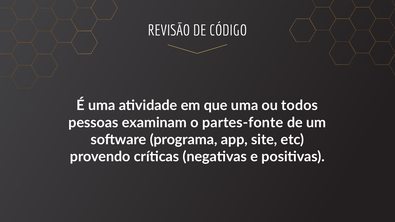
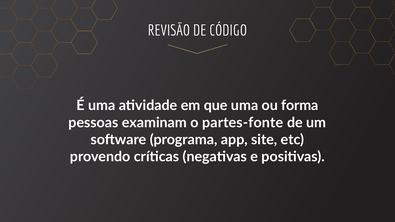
todos: todos -> forma
